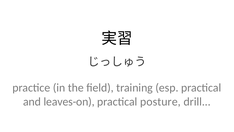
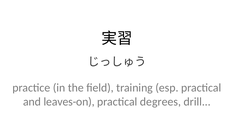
posture: posture -> degrees
